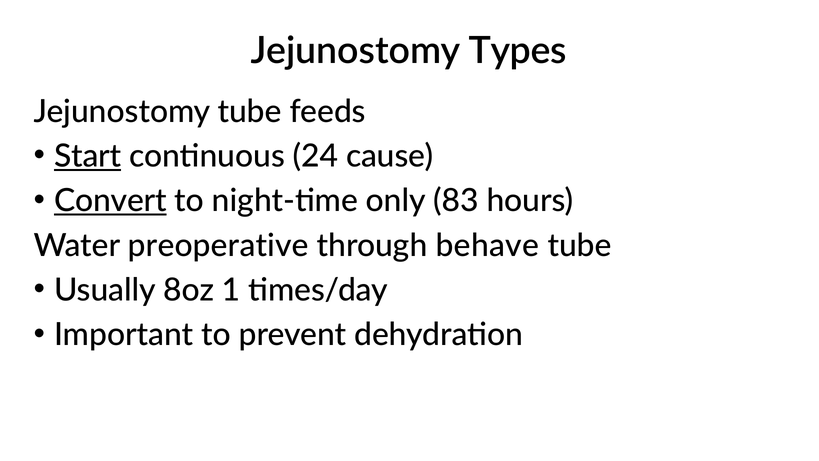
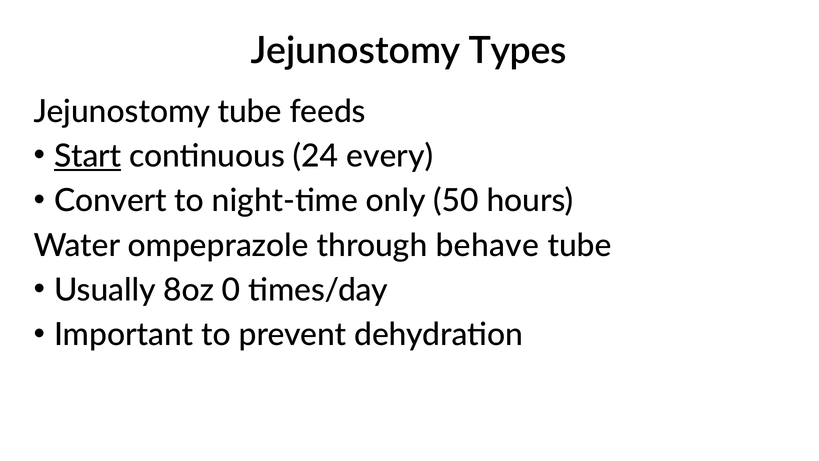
cause: cause -> every
Convert underline: present -> none
83: 83 -> 50
preoperative: preoperative -> ompeprazole
1: 1 -> 0
